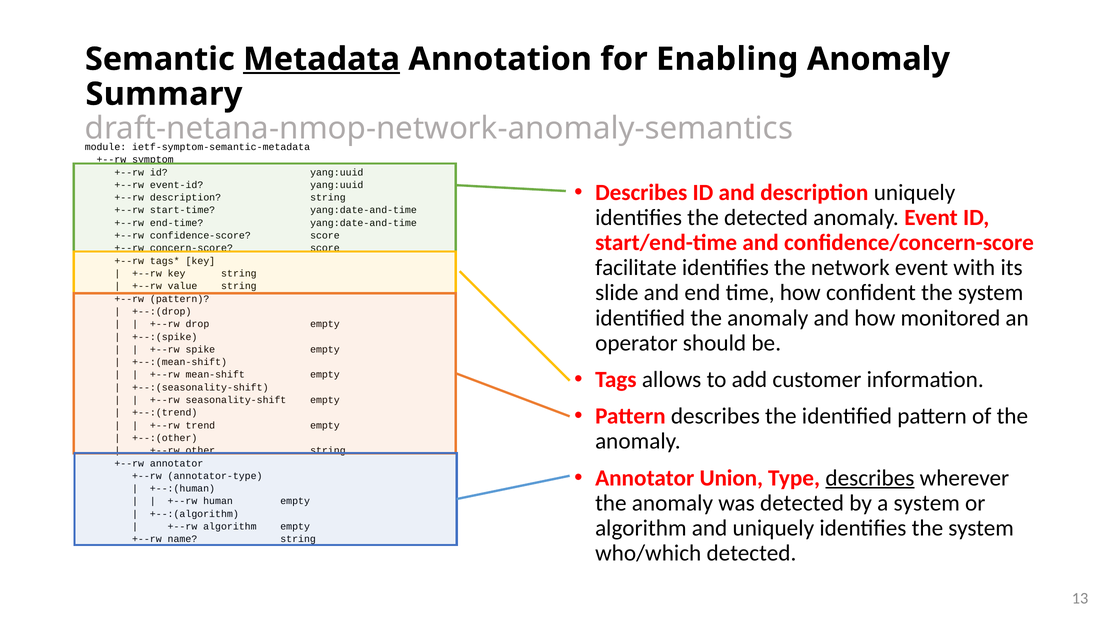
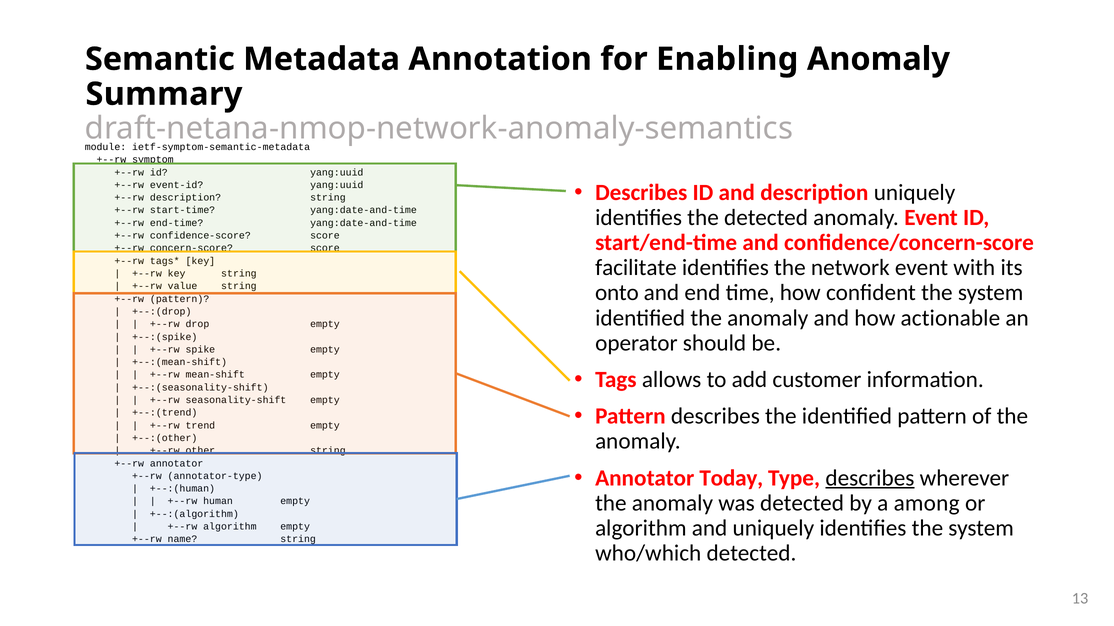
Metadata underline: present -> none
slide: slide -> onto
monitored: monitored -> actionable
Union: Union -> Today
a system: system -> among
